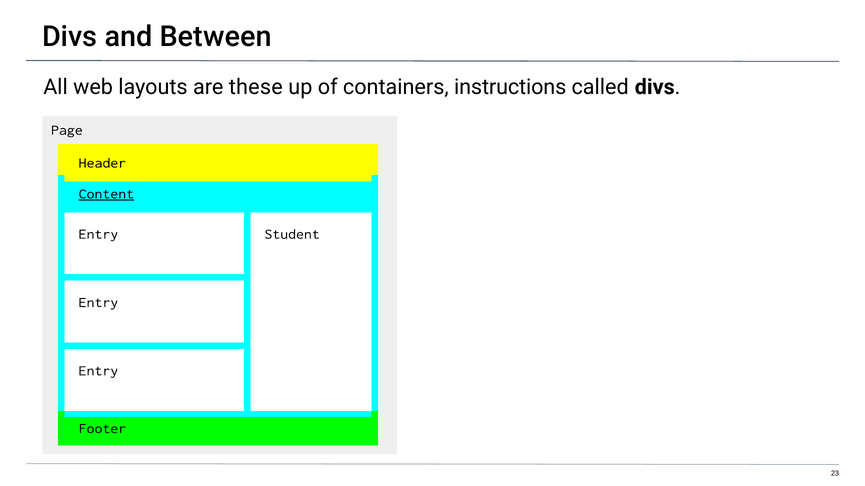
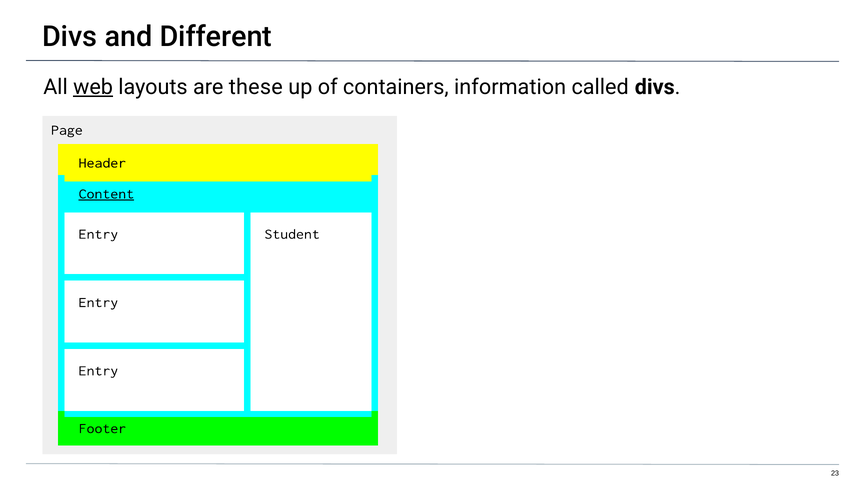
Between: Between -> Different
web underline: none -> present
instructions: instructions -> information
